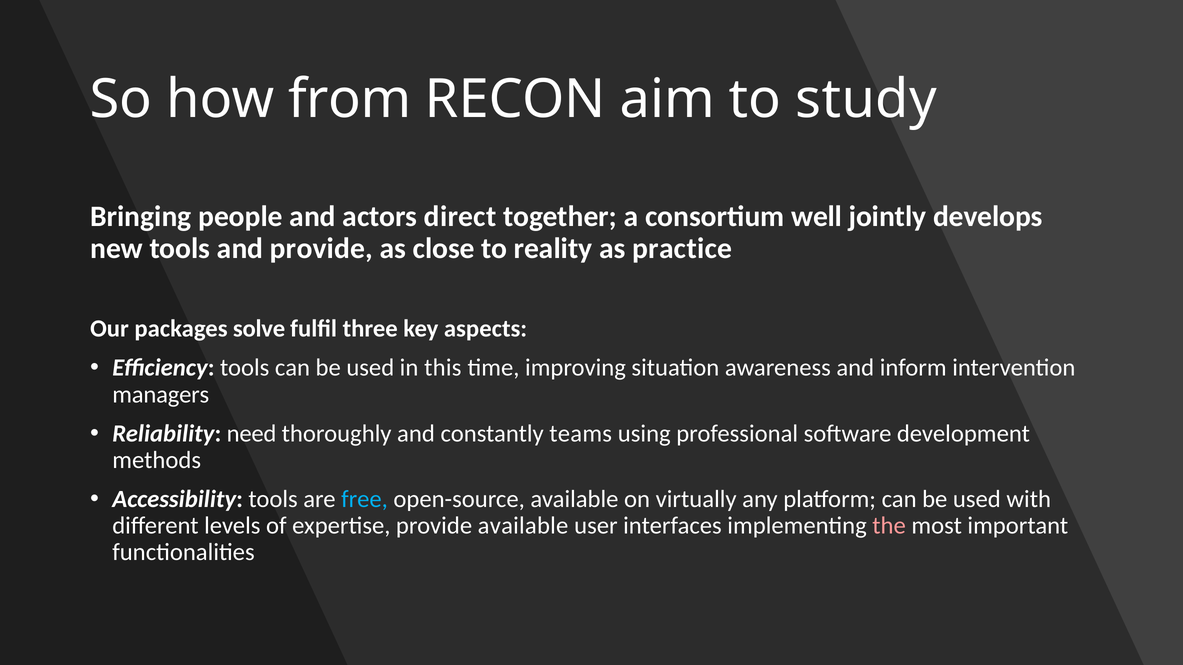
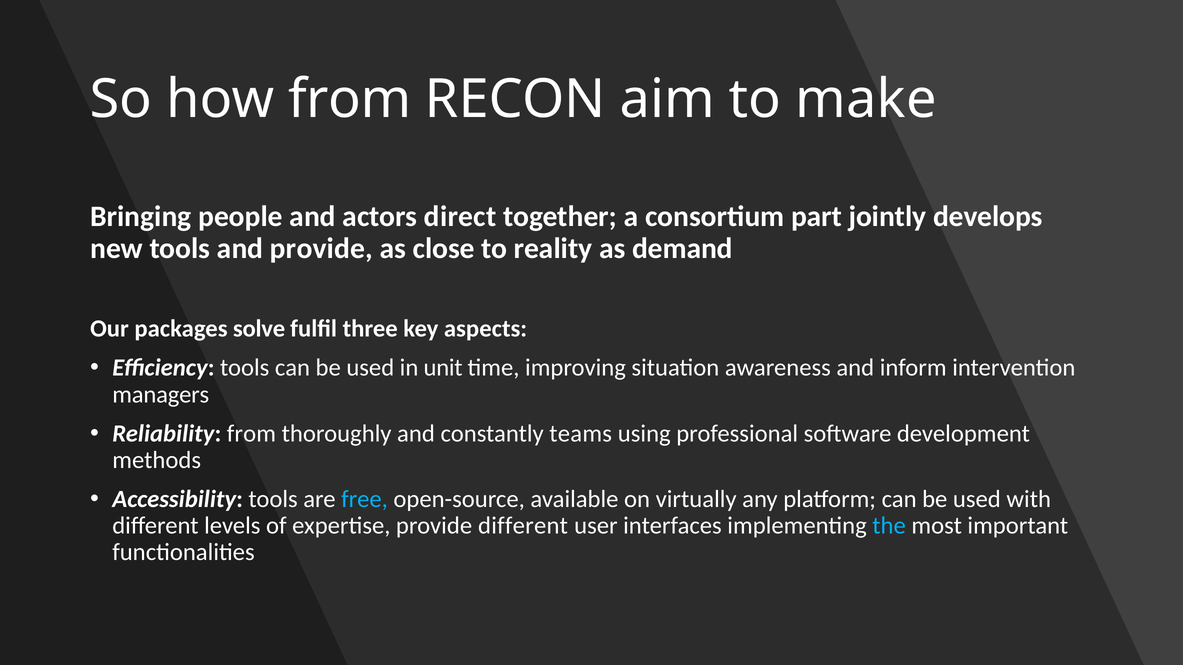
study: study -> make
well: well -> part
practice: practice -> demand
this: this -> unit
Reliability need: need -> from
provide available: available -> different
the colour: pink -> light blue
